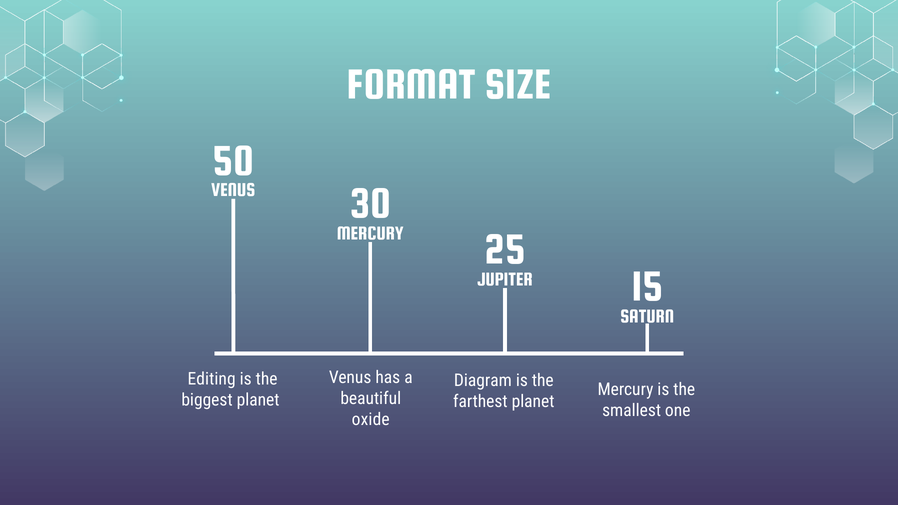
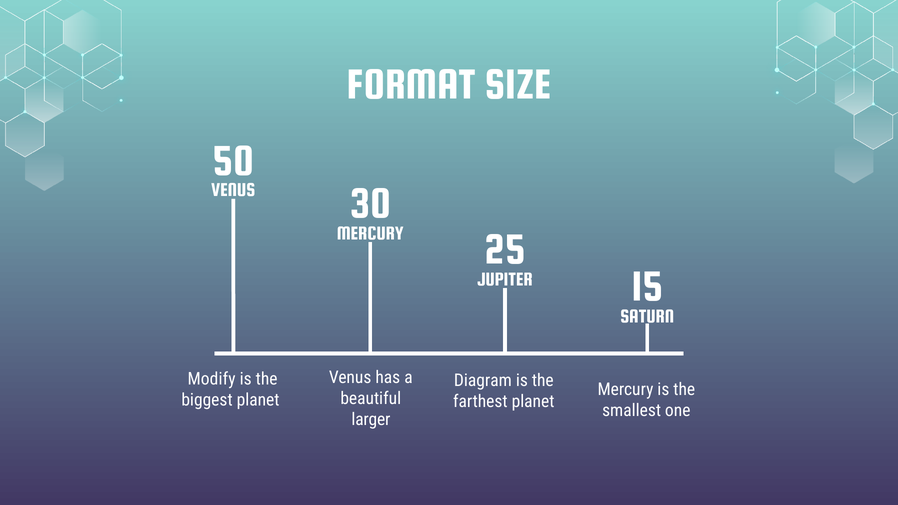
Editing: Editing -> Modify
oxide: oxide -> larger
